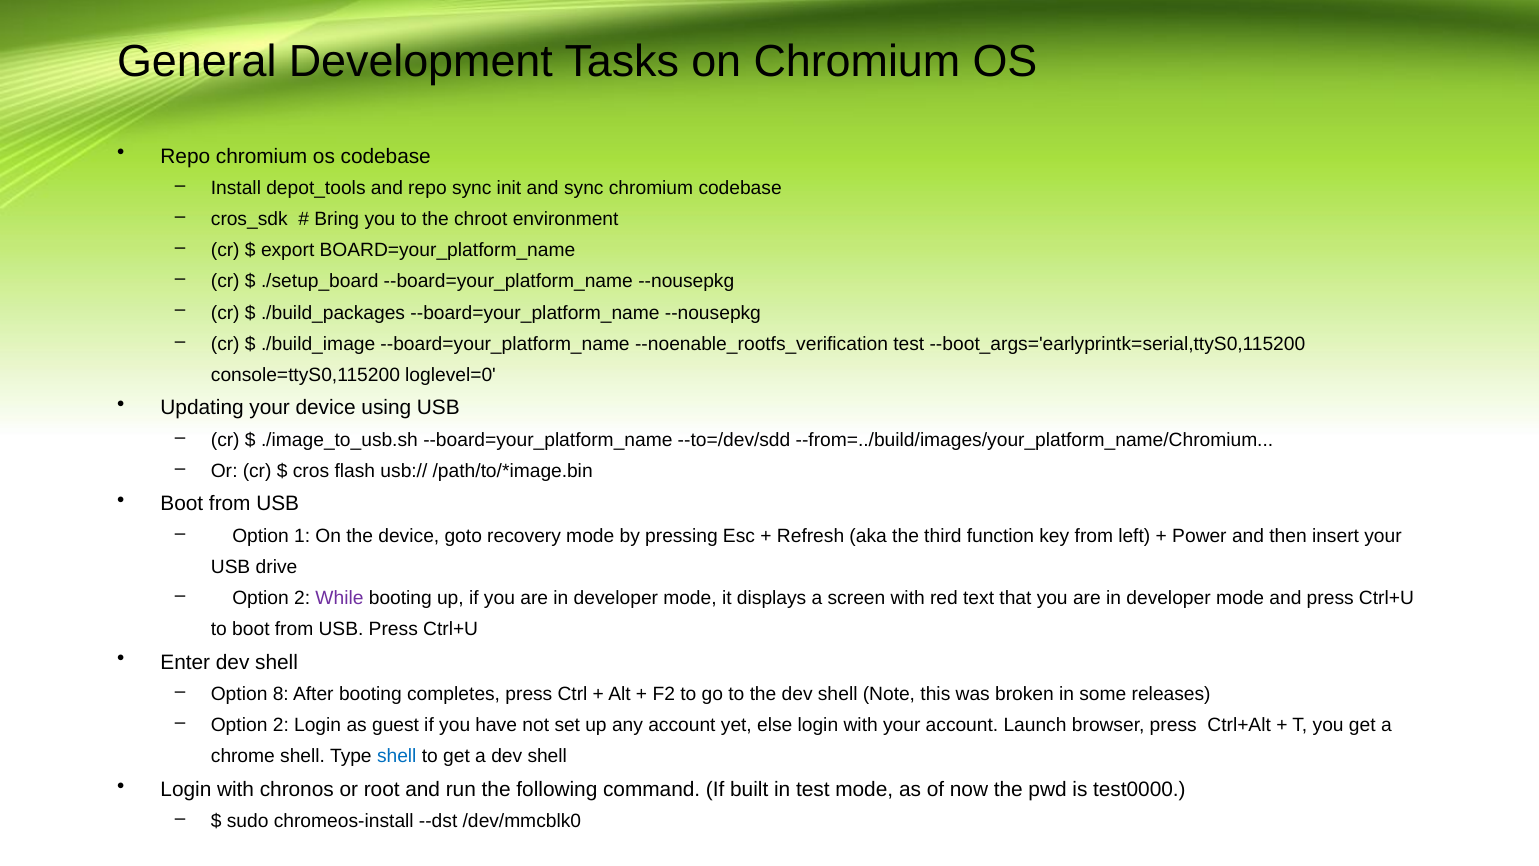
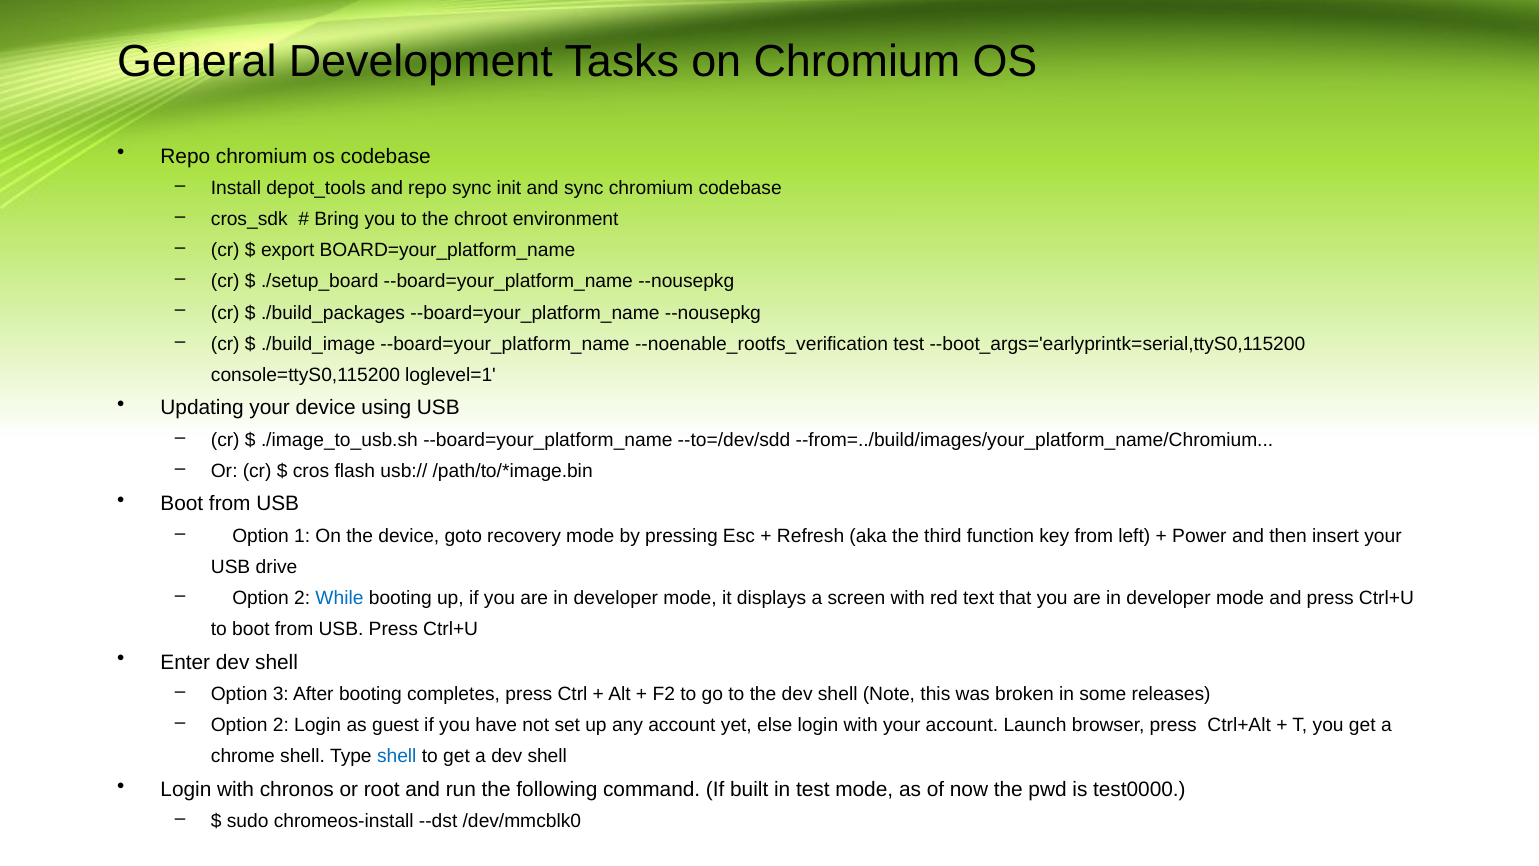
loglevel=0: loglevel=0 -> loglevel=1
While colour: purple -> blue
8: 8 -> 3
